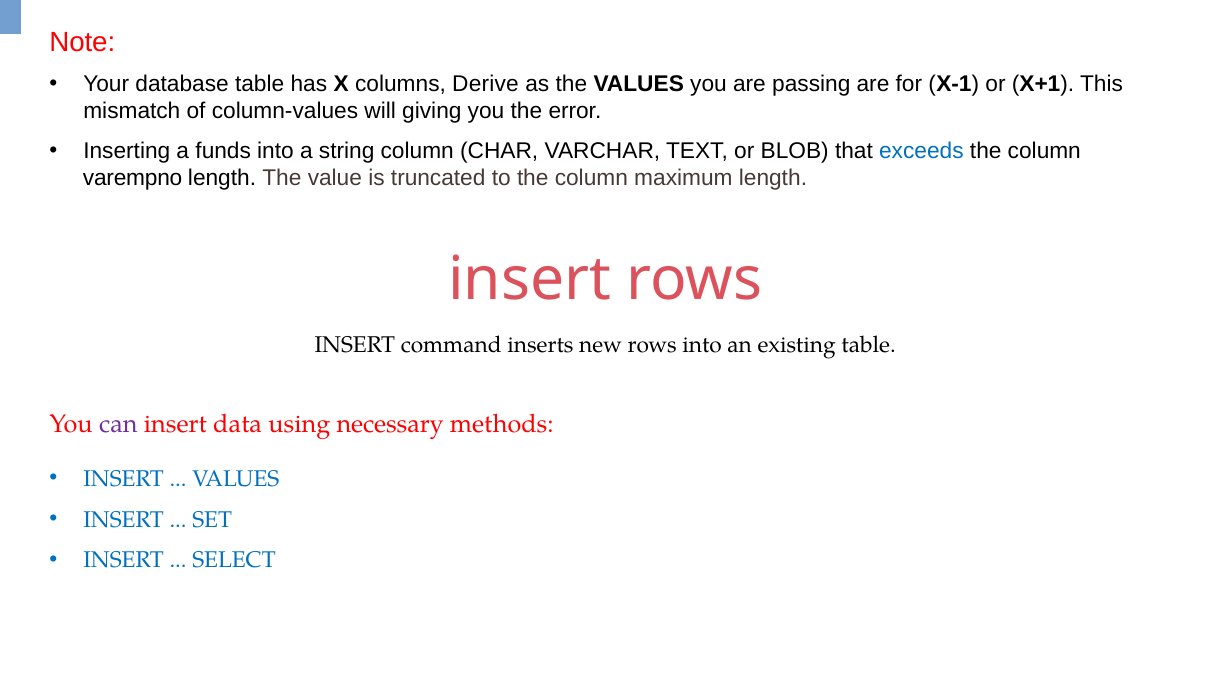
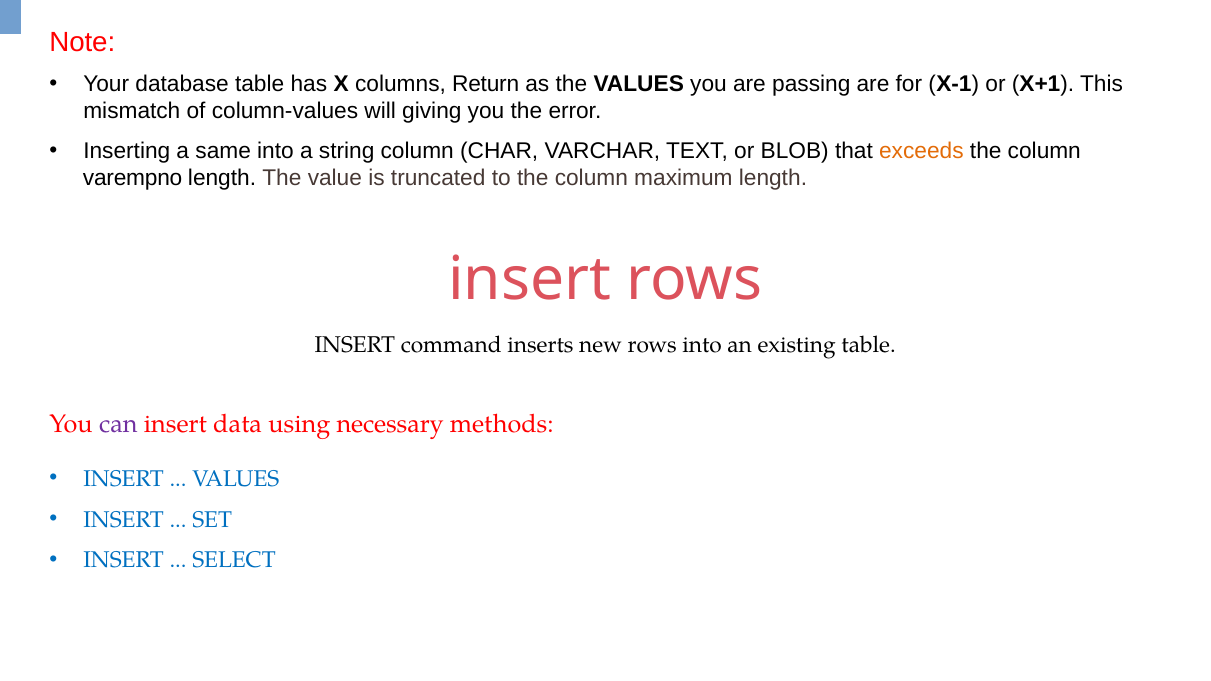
Derive: Derive -> Return
funds: funds -> same
exceeds colour: blue -> orange
